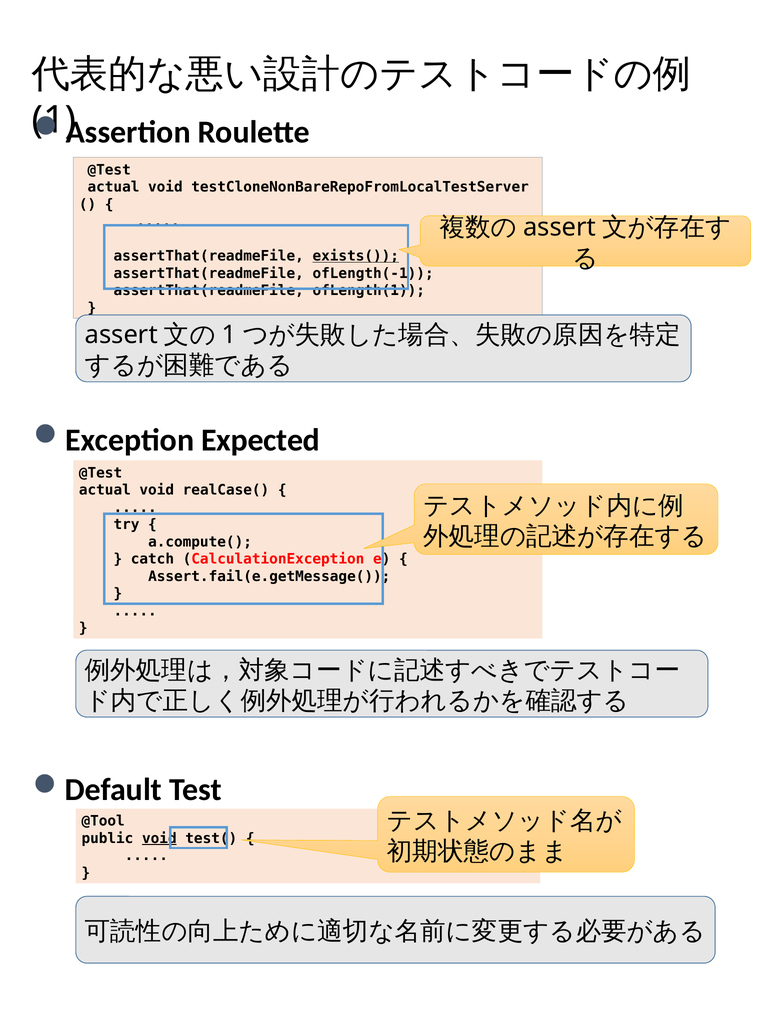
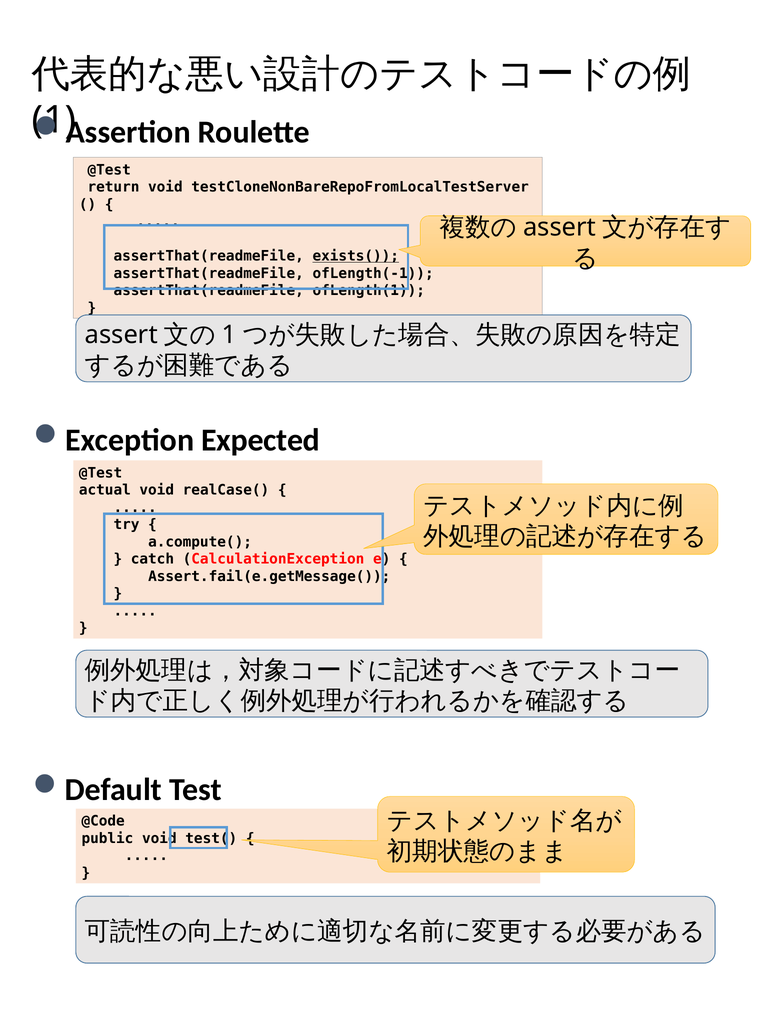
actual at (113, 187): actual -> return
@Tool: @Tool -> @Code
void at (159, 838) underline: present -> none
